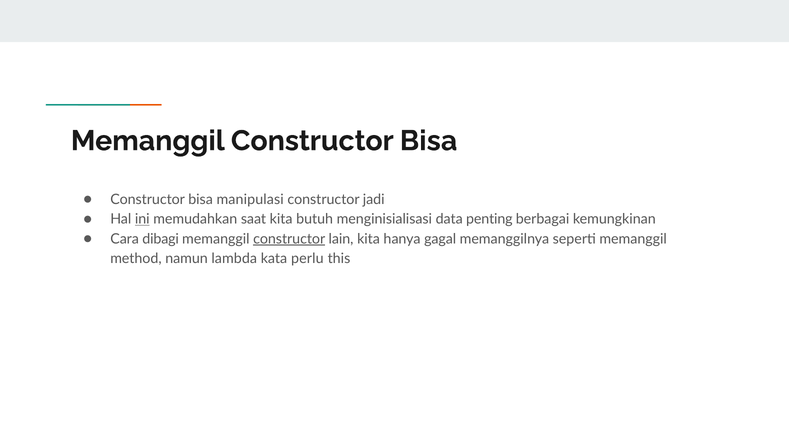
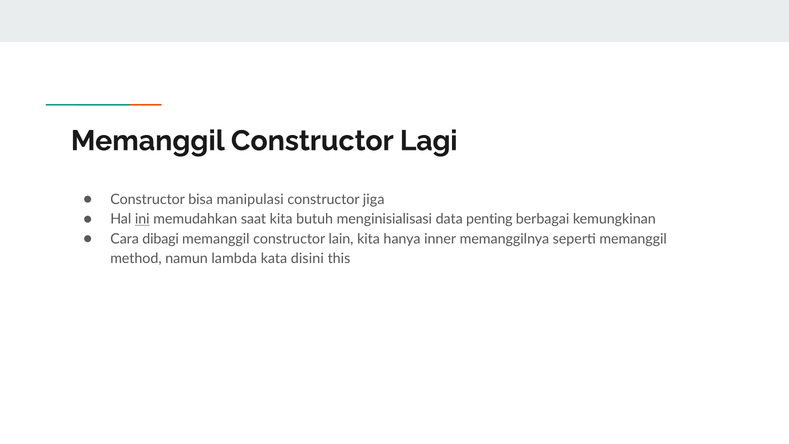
Memanggil Constructor Bisa: Bisa -> Lagi
jadi: jadi -> jiga
constructor at (289, 239) underline: present -> none
gagal: gagal -> inner
perlu: perlu -> disini
